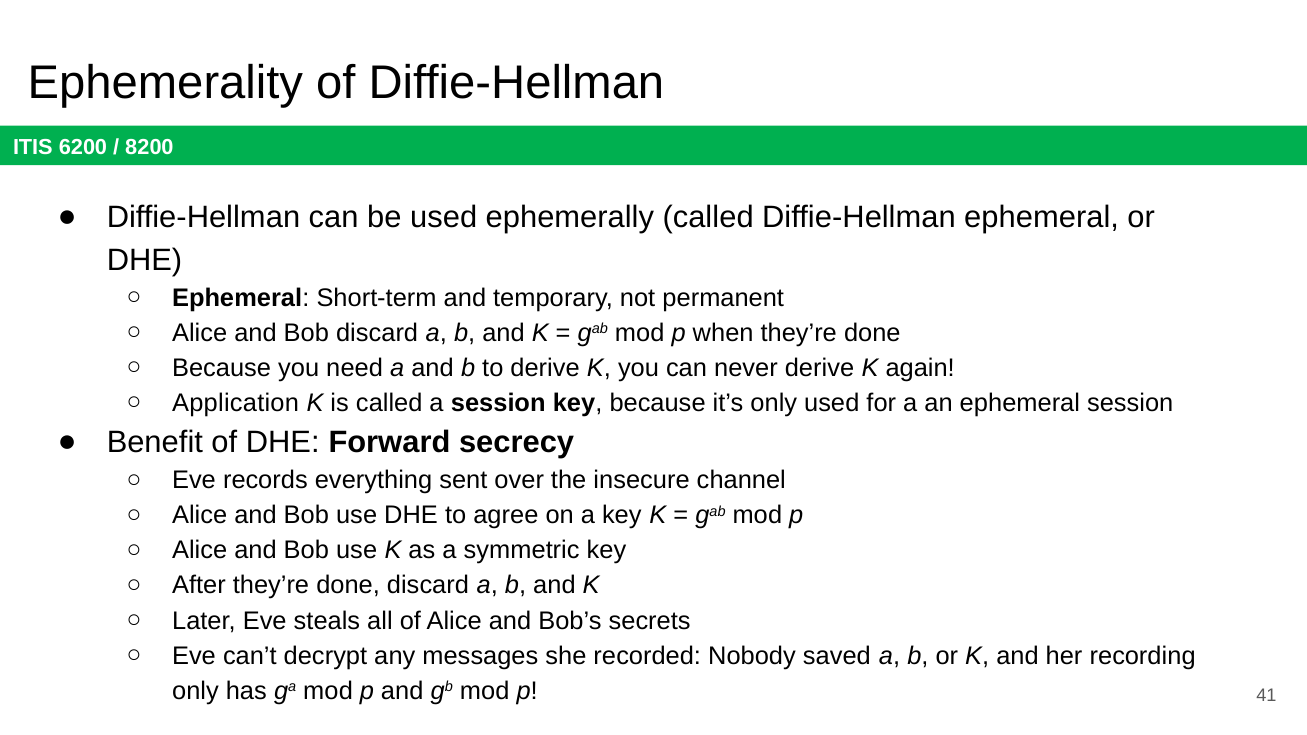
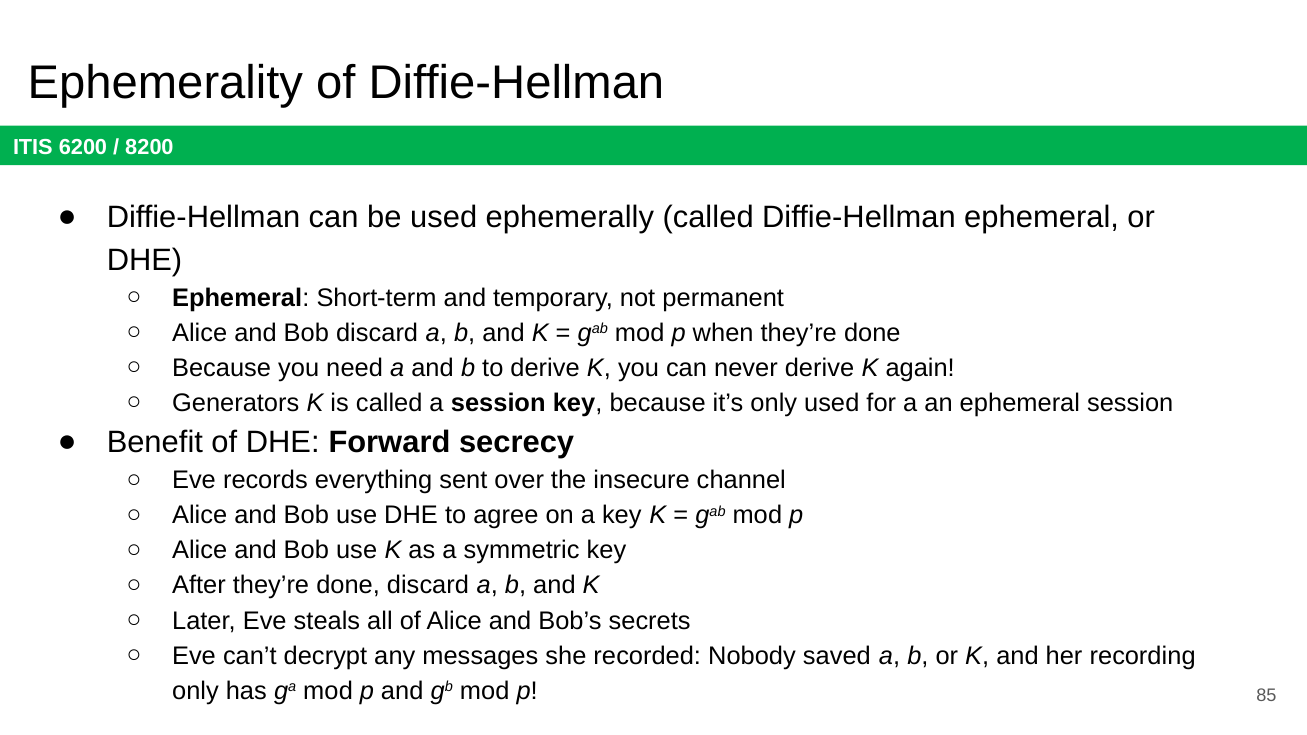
Application: Application -> Generators
41: 41 -> 85
